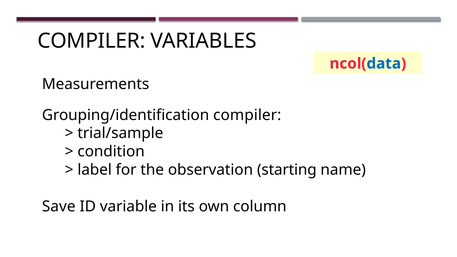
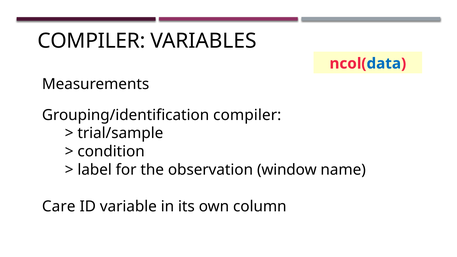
starting: starting -> window
Save: Save -> Care
